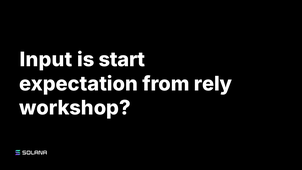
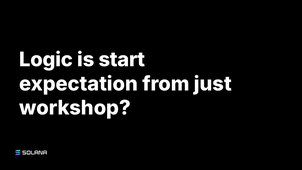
Input: Input -> Logic
rely: rely -> just
